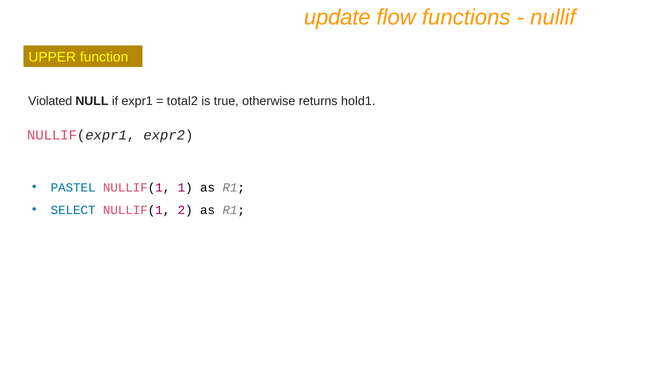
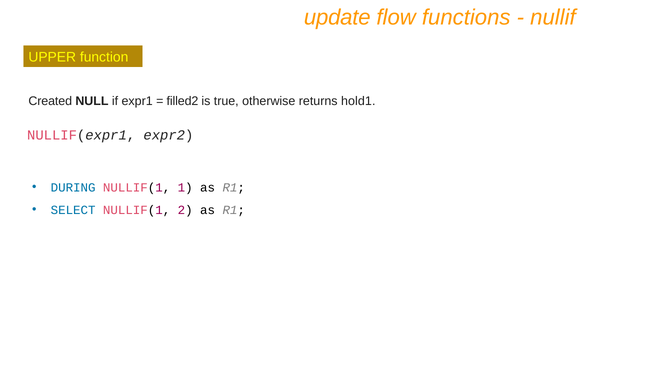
Violated: Violated -> Created
total2: total2 -> filled2
PASTEL: PASTEL -> DURING
